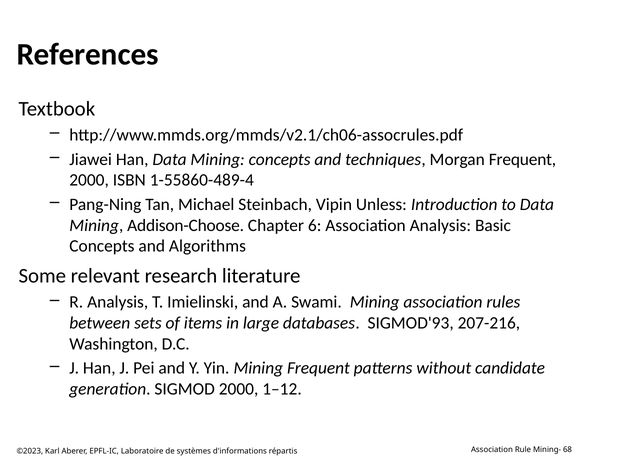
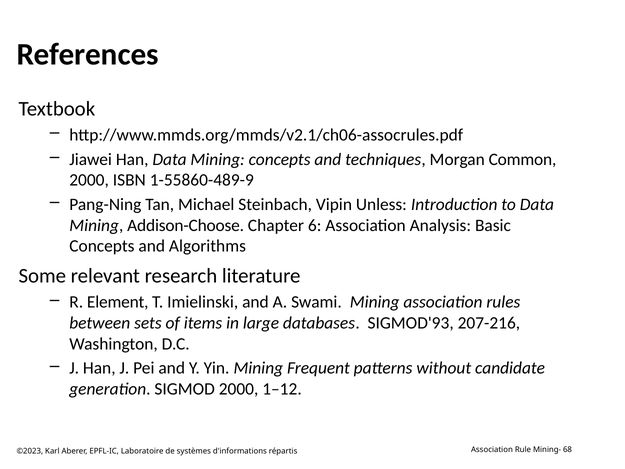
Morgan Frequent: Frequent -> Common
1-55860-489-4: 1-55860-489-4 -> 1-55860-489-9
R Analysis: Analysis -> Element
